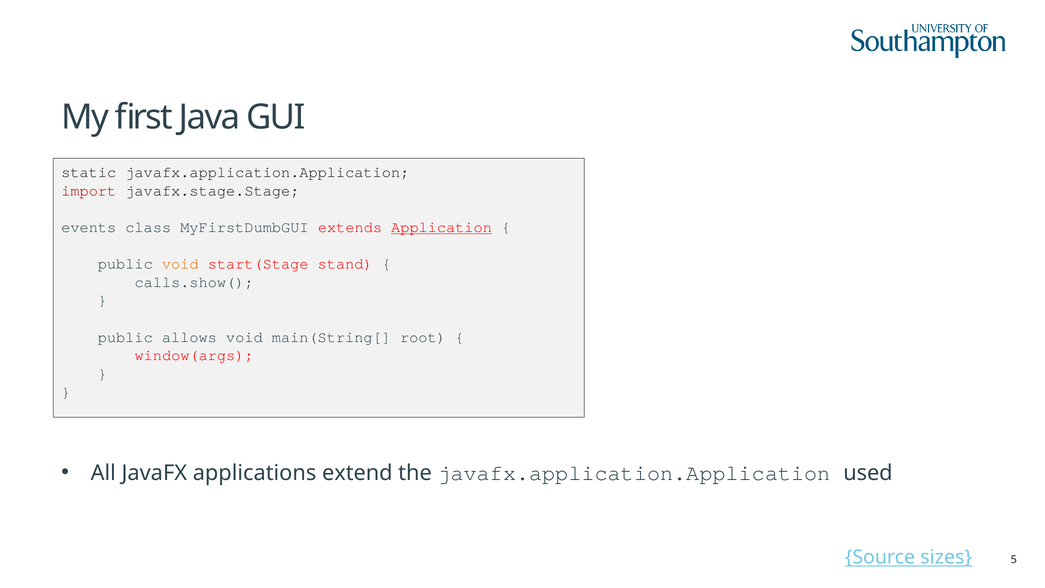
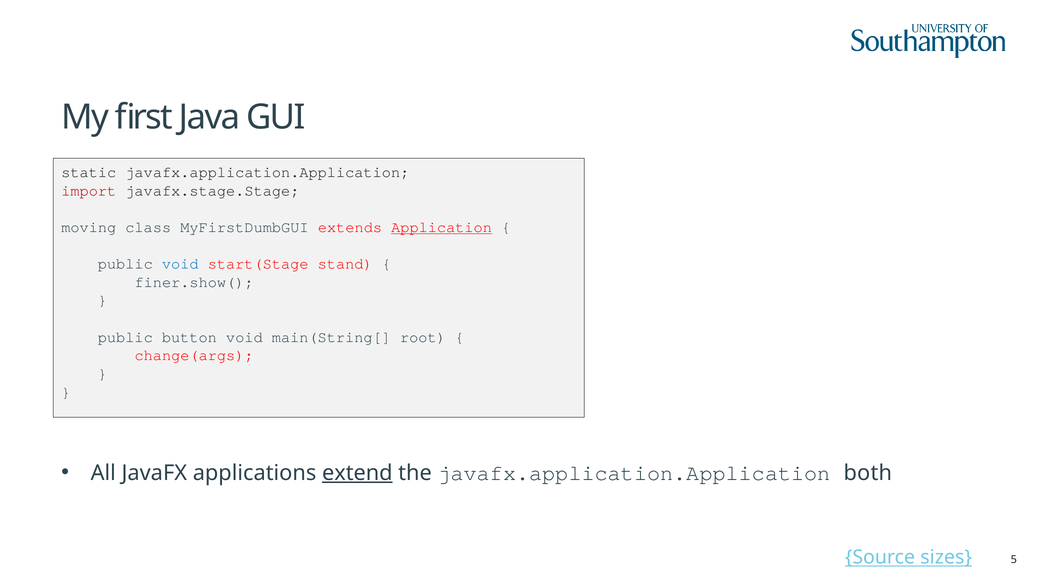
events: events -> moving
void at (180, 264) colour: orange -> blue
calls.show(: calls.show( -> finer.show(
allows: allows -> button
window(args: window(args -> change(args
extend underline: none -> present
used: used -> both
